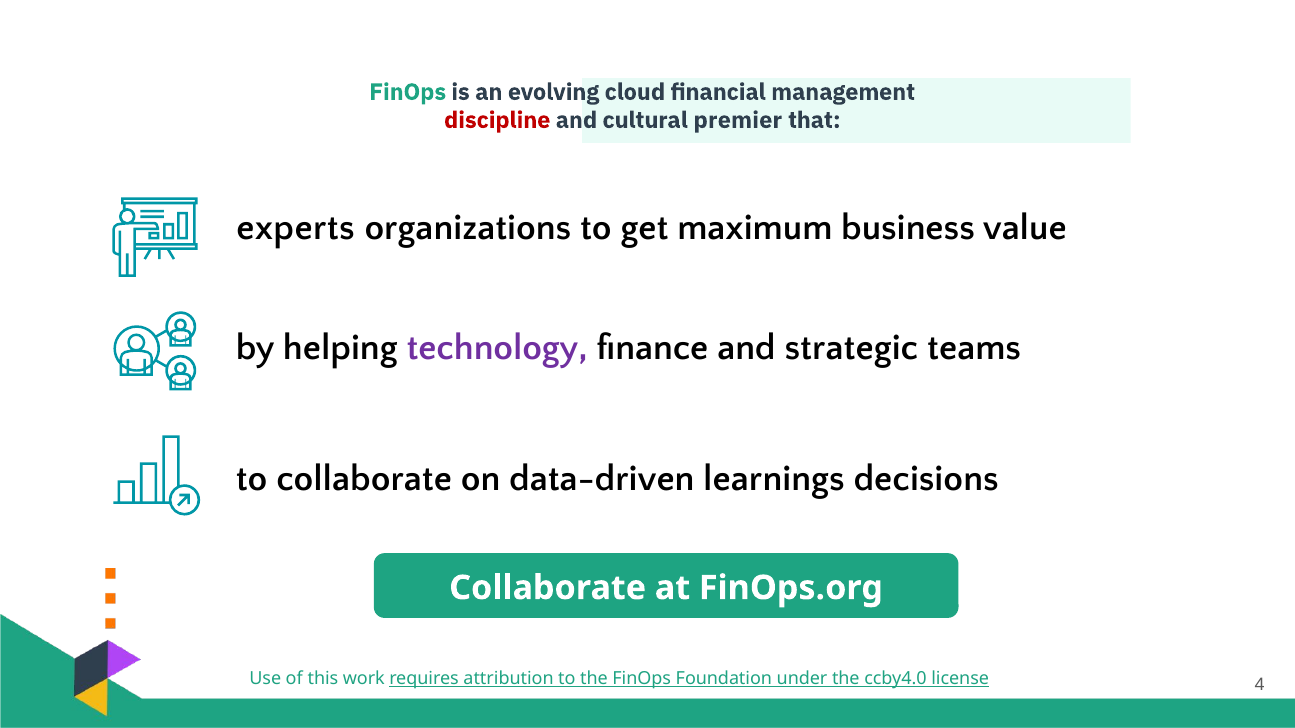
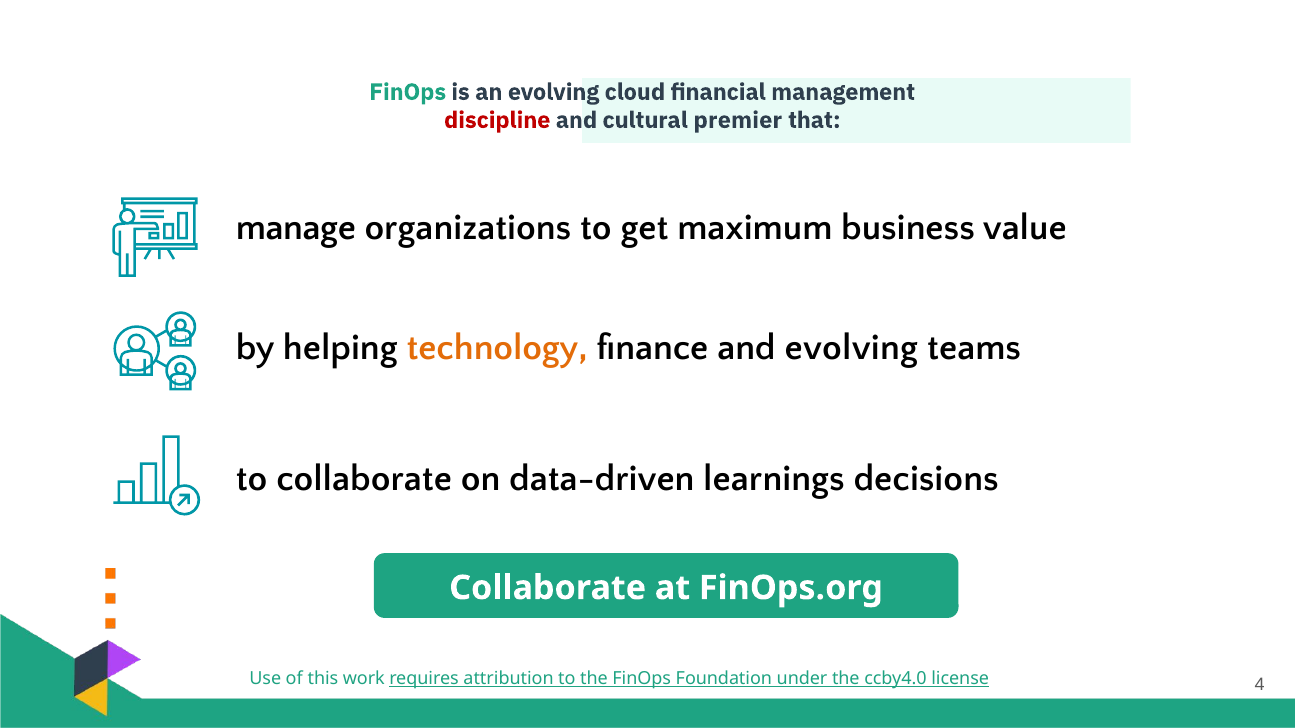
experts: experts -> manage
technology colour: purple -> orange
and strategic: strategic -> evolving
